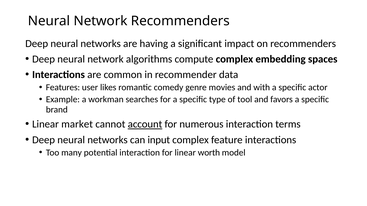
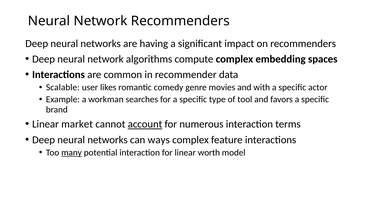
Features: Features -> Scalable
input: input -> ways
many underline: none -> present
